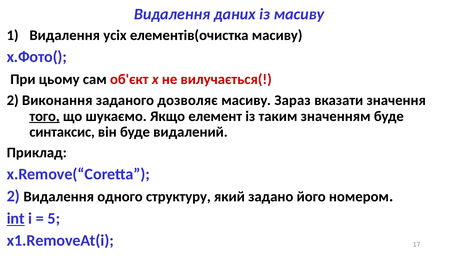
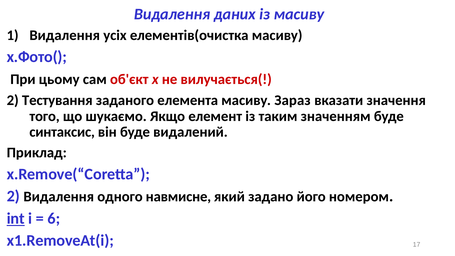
Виконання: Виконання -> Тестування
дозволяє: дозволяє -> елемента
того underline: present -> none
структуру: структуру -> навмисне
5: 5 -> 6
